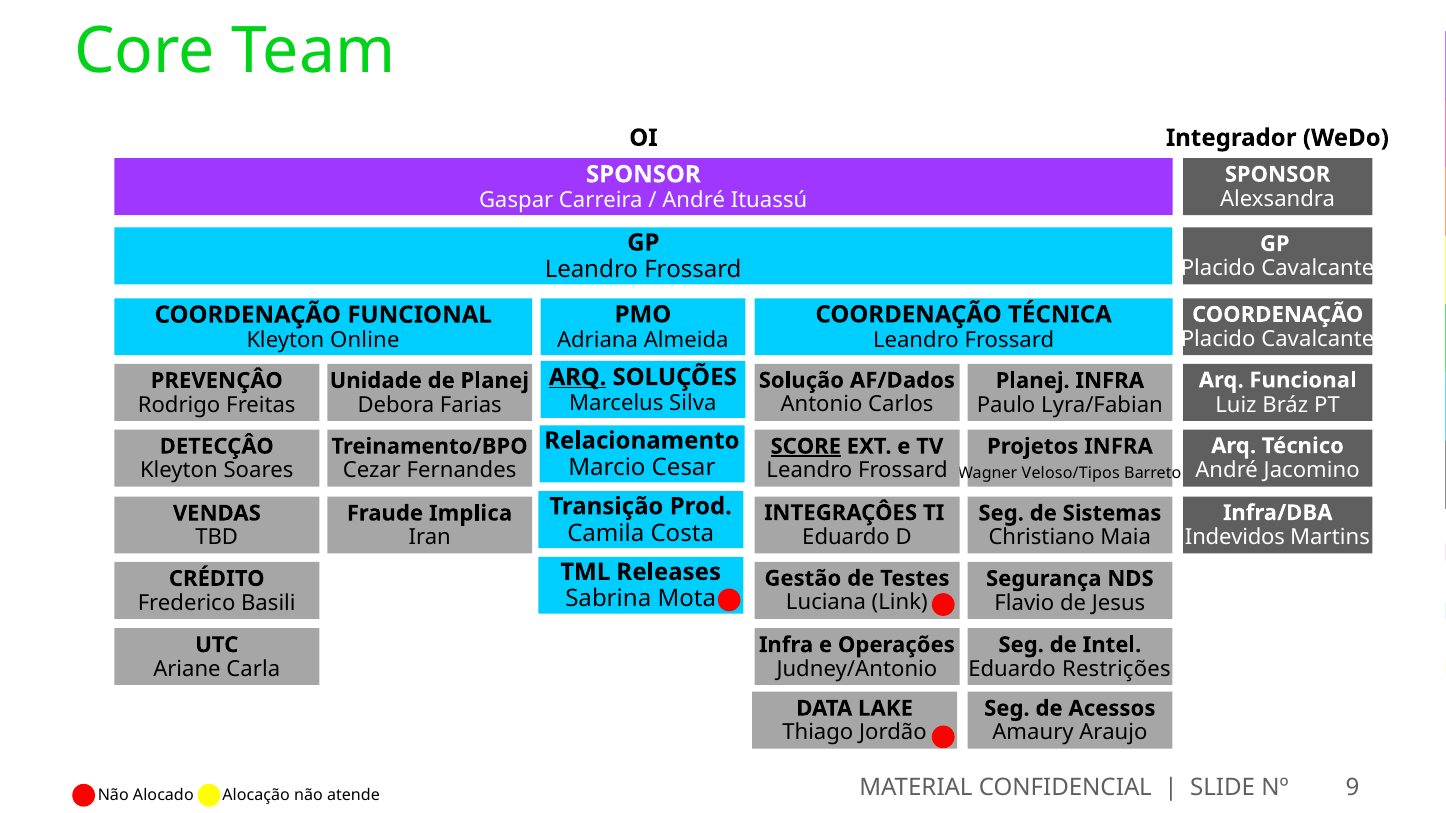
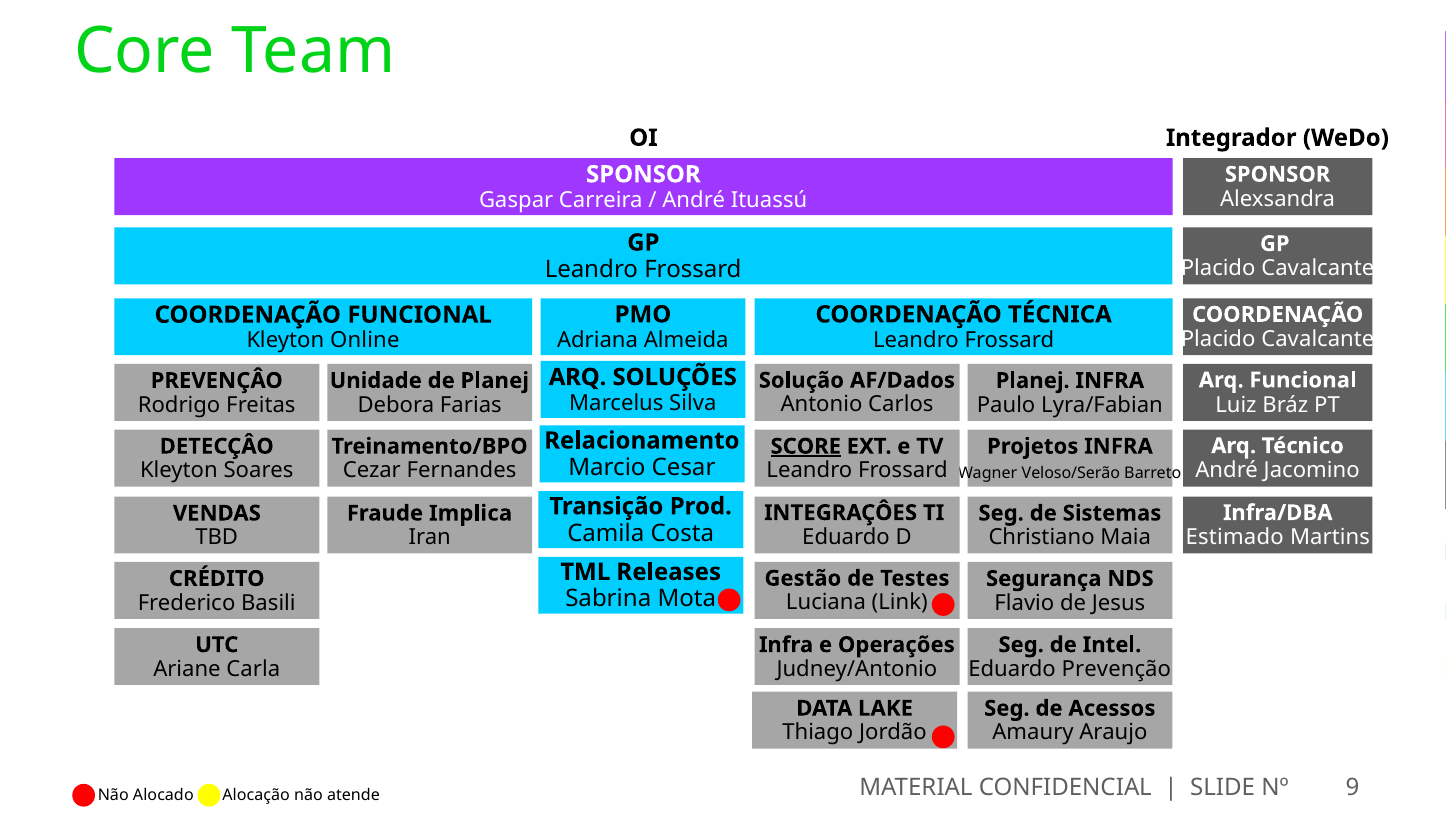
ARQ at (578, 377) underline: present -> none
Veloso/Tipos: Veloso/Tipos -> Veloso/Serão
Indevidos: Indevidos -> Estimado
Restrições: Restrições -> Prevenção
